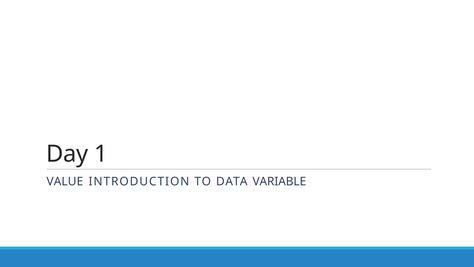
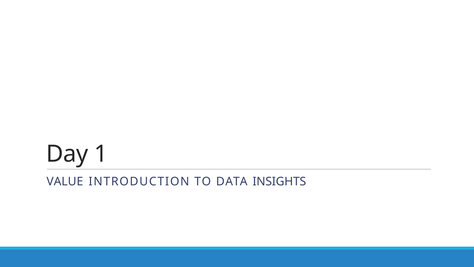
VARIABLE: VARIABLE -> INSIGHTS
